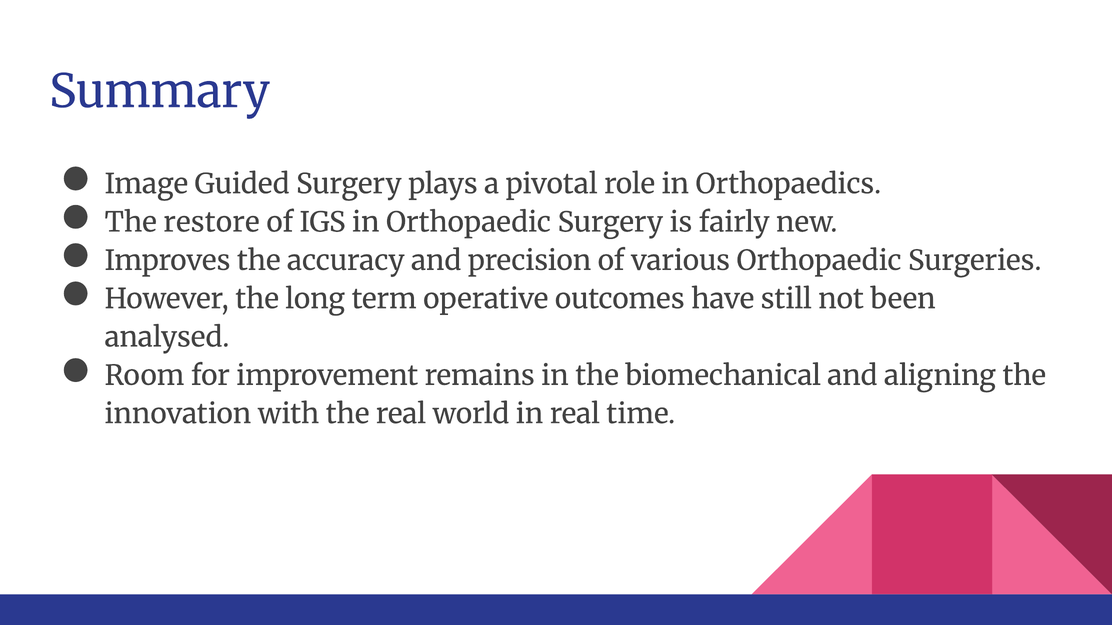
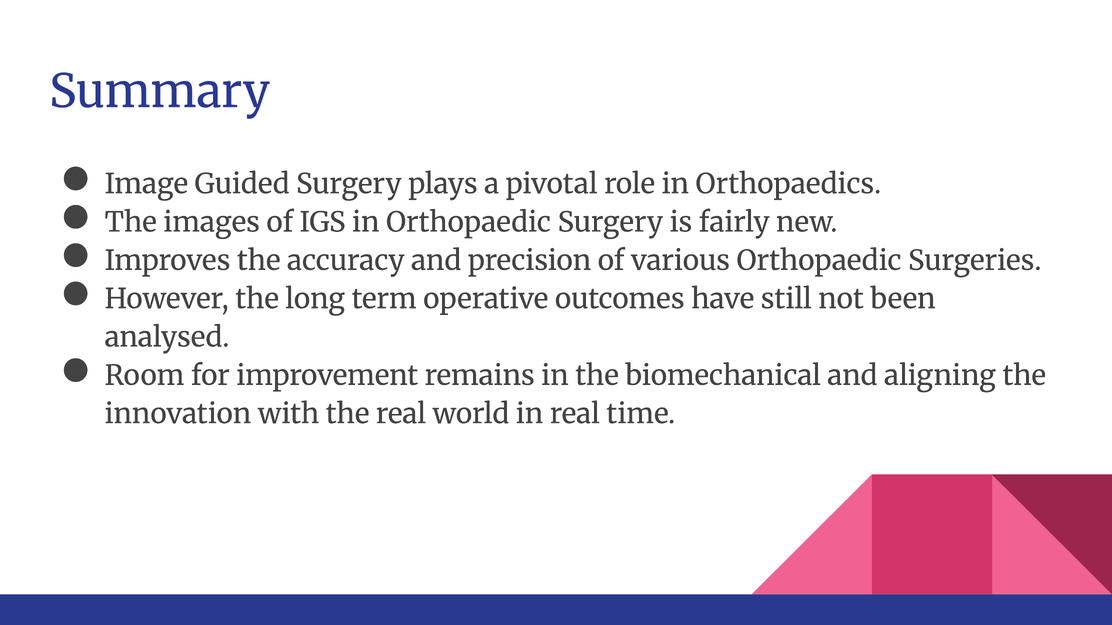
restore: restore -> images
